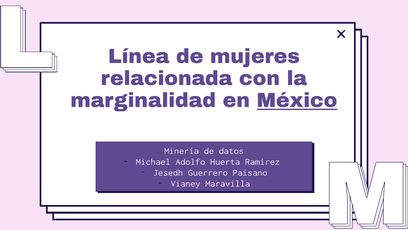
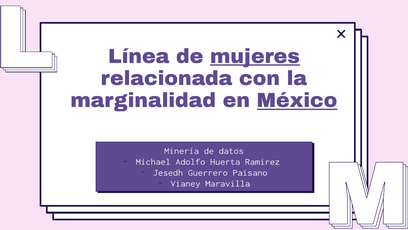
mujeres underline: none -> present
